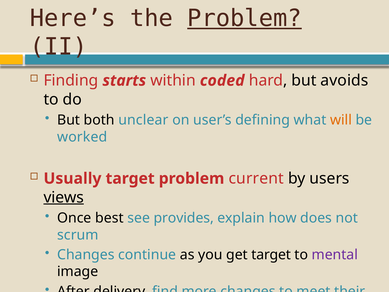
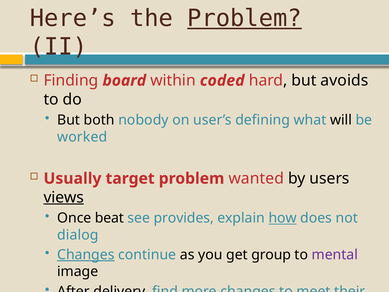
starts: starts -> board
unclear: unclear -> nobody
will colour: orange -> black
current: current -> wanted
best: best -> beat
how underline: none -> present
scrum: scrum -> dialog
Changes at (86, 255) underline: none -> present
get target: target -> group
